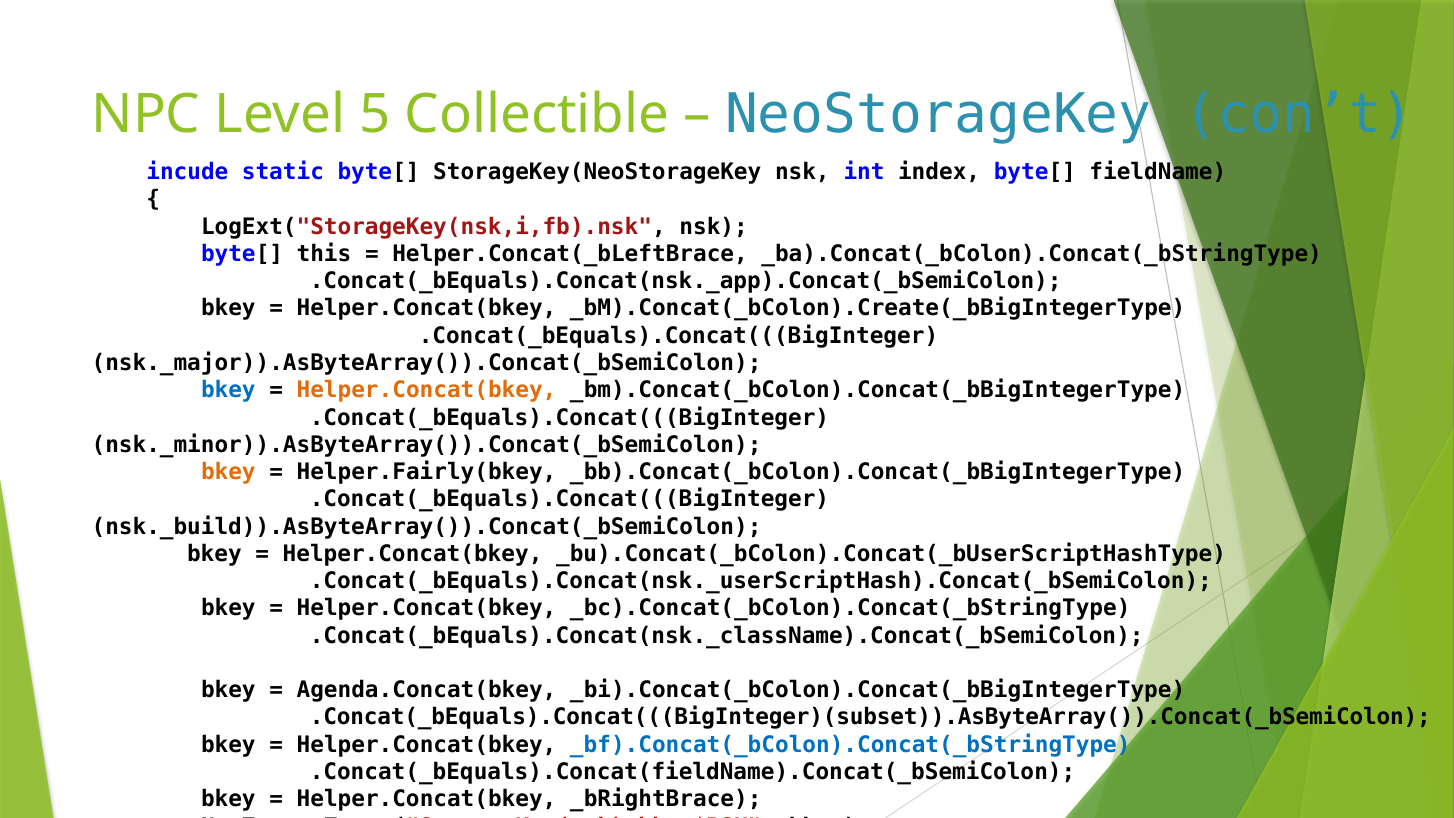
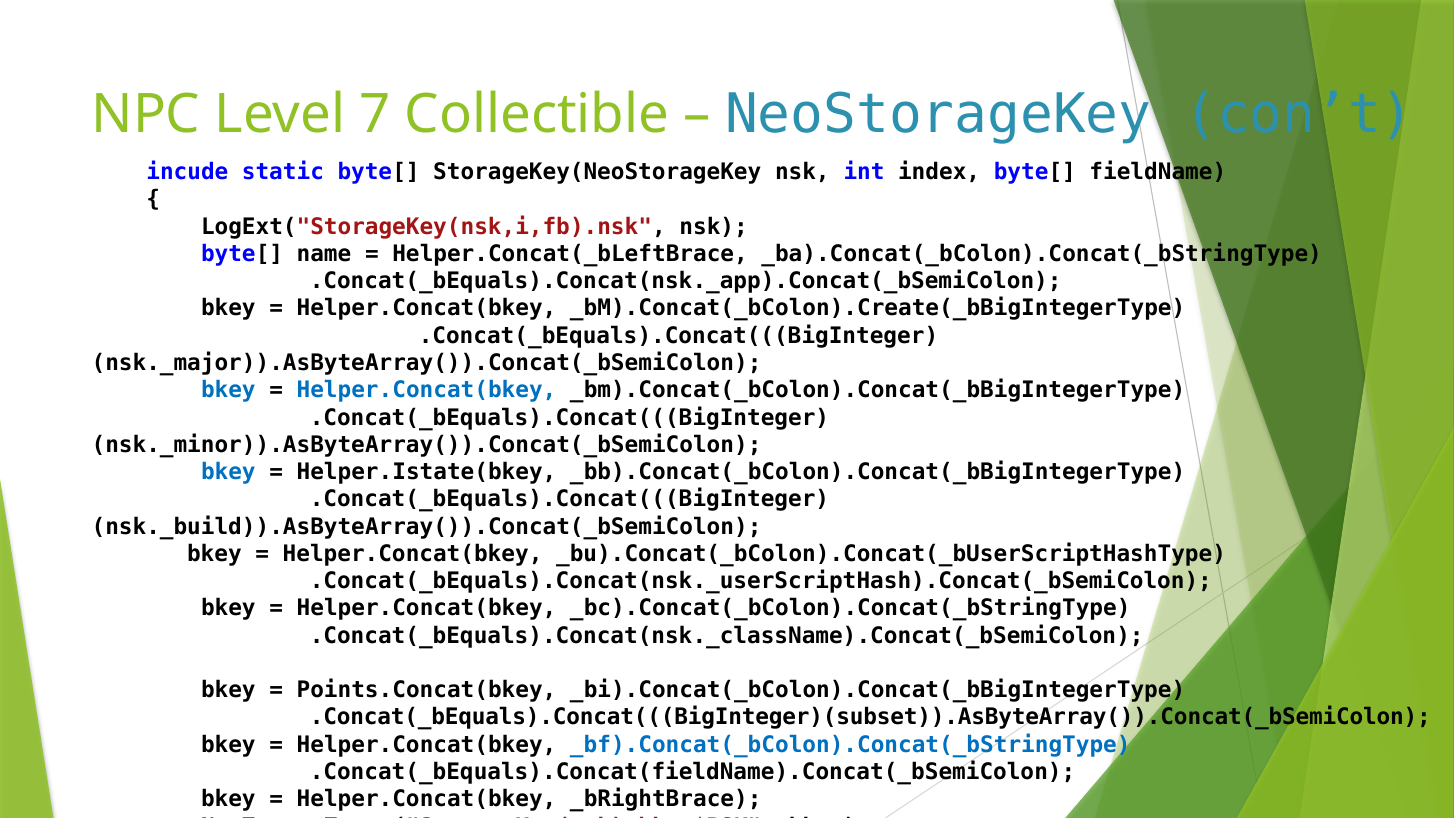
5: 5 -> 7
this: this -> name
Helper.Concat(bkey at (427, 390) colour: orange -> blue
bkey at (228, 472) colour: orange -> blue
Helper.Fairly(bkey: Helper.Fairly(bkey -> Helper.Istate(bkey
Agenda.Concat(bkey: Agenda.Concat(bkey -> Points.Concat(bkey
